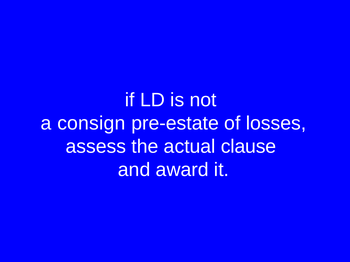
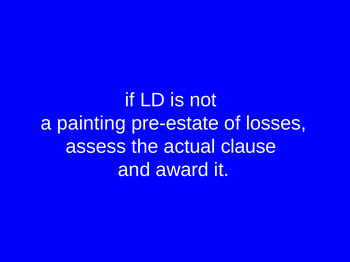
consign: consign -> painting
